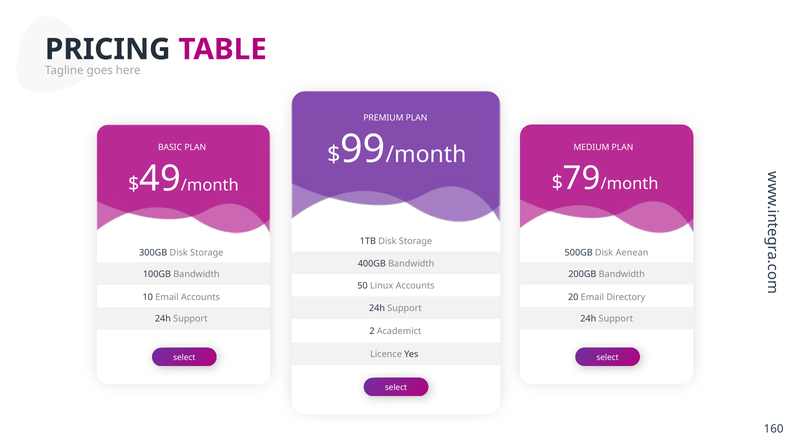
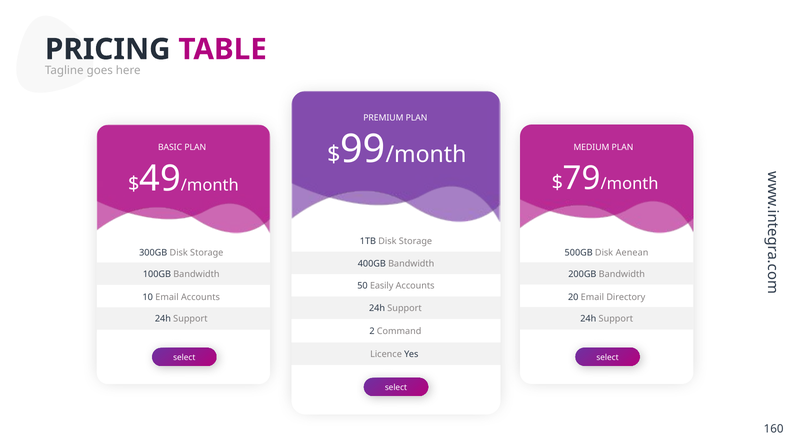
Linux: Linux -> Easily
Academict: Academict -> Command
